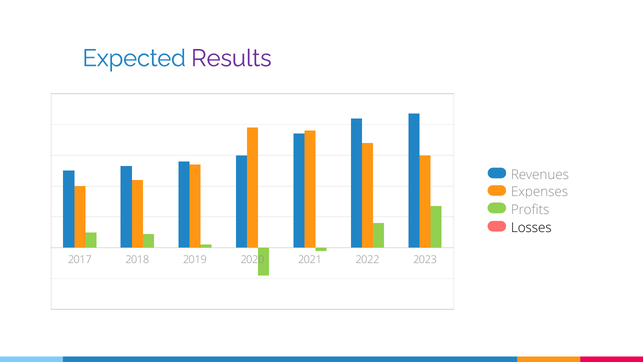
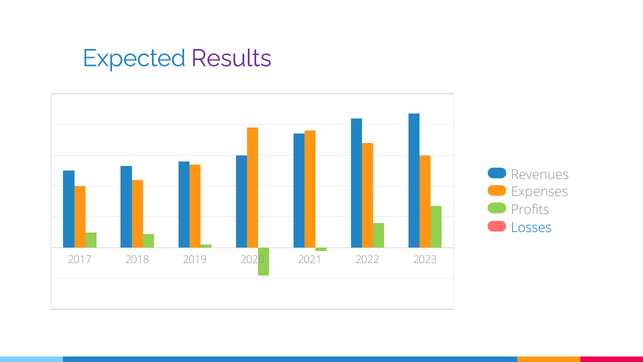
Losses colour: black -> blue
